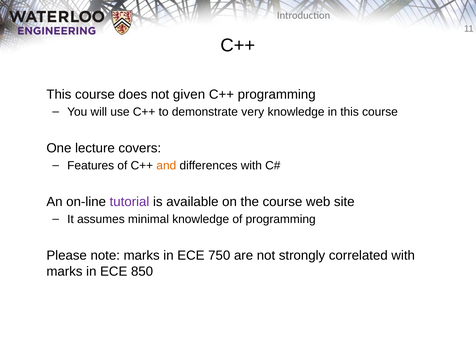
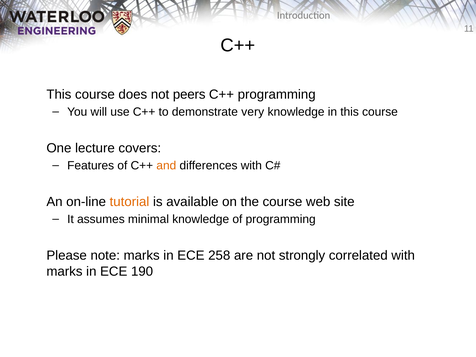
given: given -> peers
tutorial colour: purple -> orange
750: 750 -> 258
850: 850 -> 190
